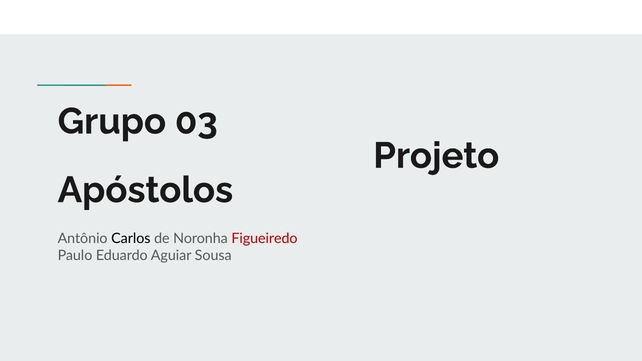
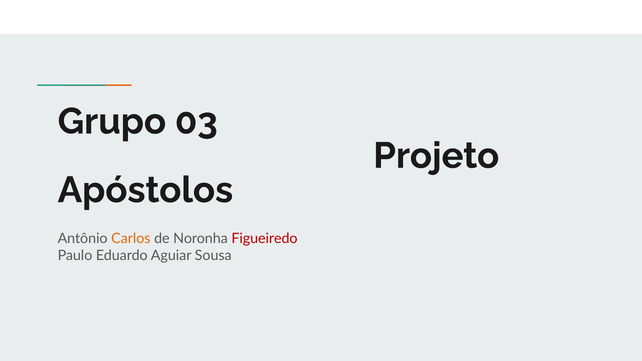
Carlos colour: black -> orange
